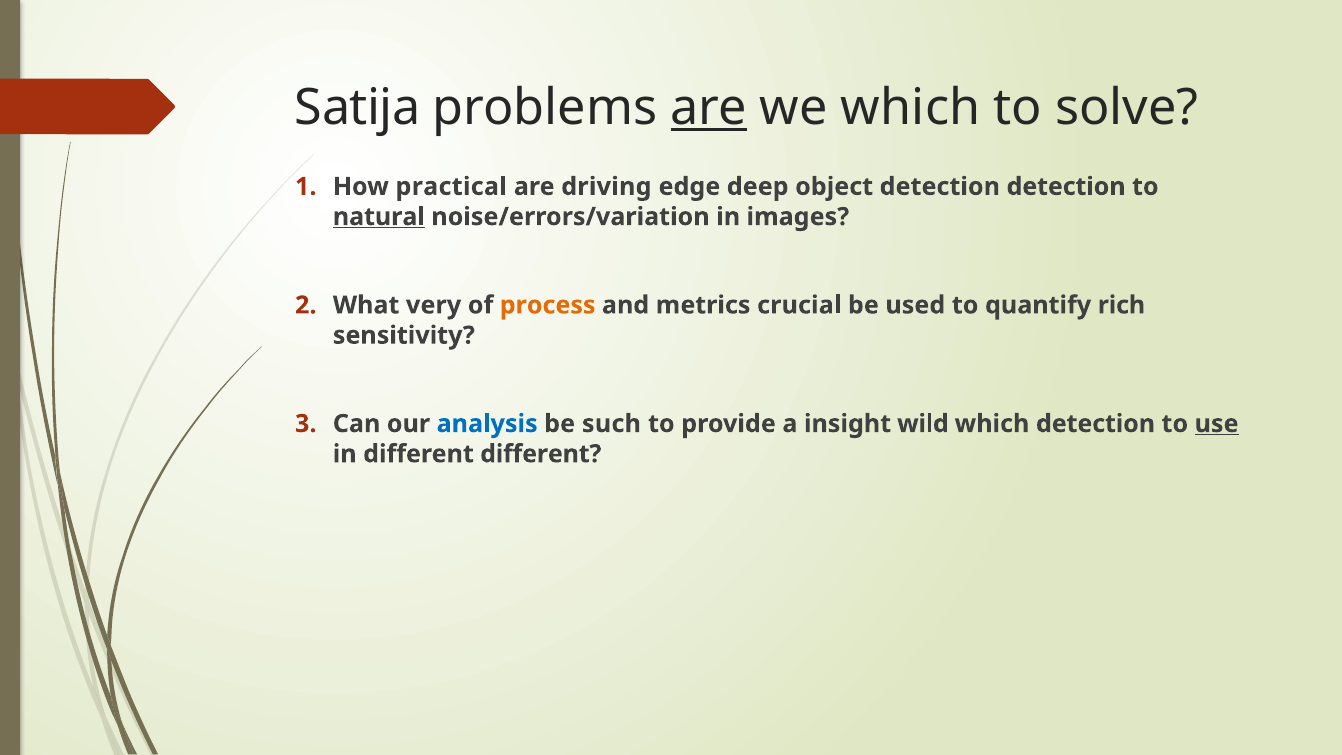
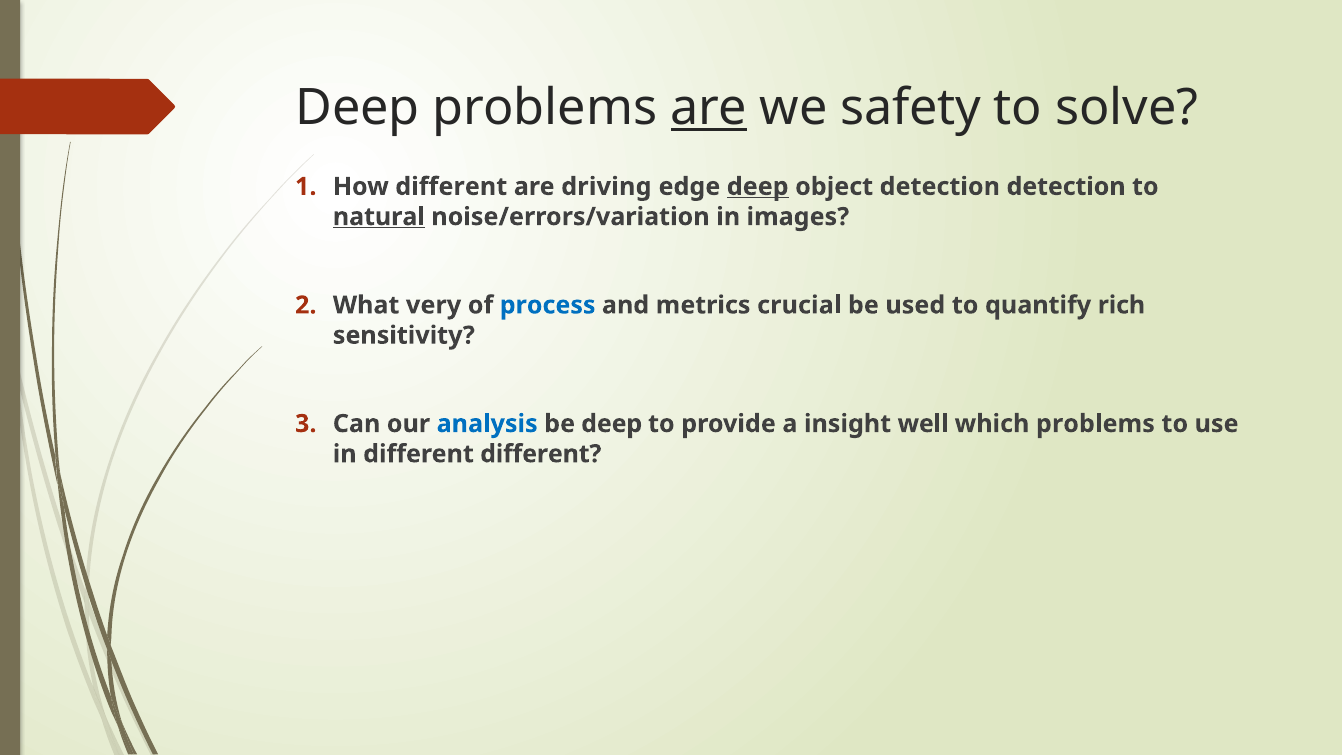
Satija at (358, 107): Satija -> Deep
we which: which -> safety
How practical: practical -> different
deep at (758, 187) underline: none -> present
process colour: orange -> blue
be such: such -> deep
wild: wild -> well
which detection: detection -> problems
use underline: present -> none
